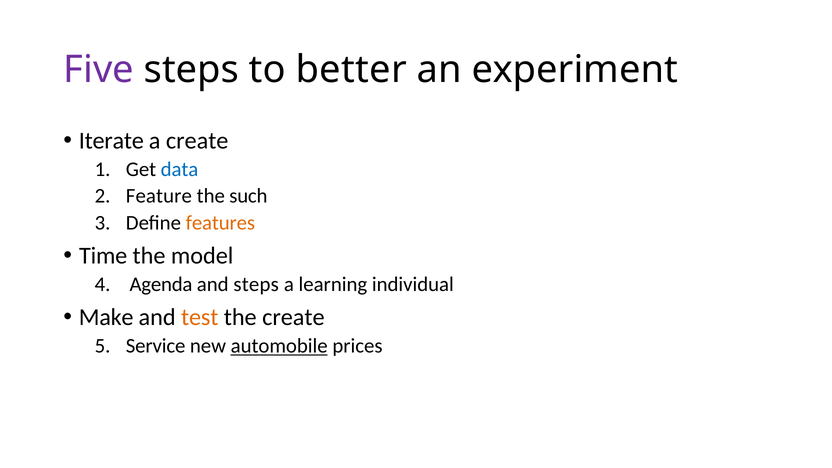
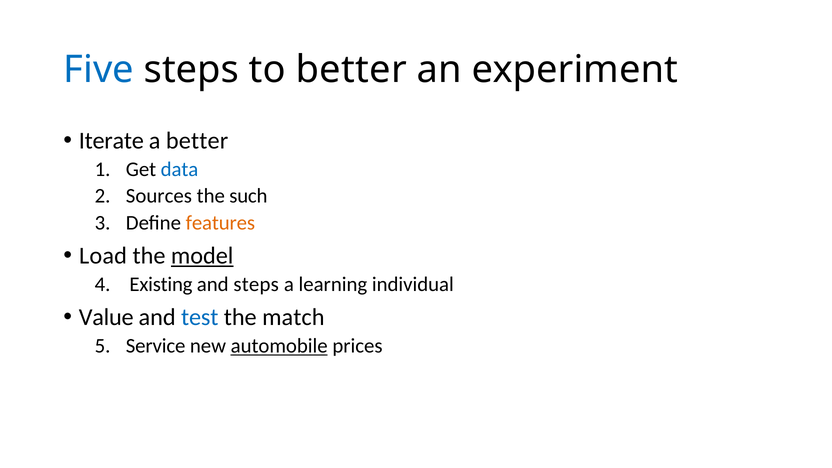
Five colour: purple -> blue
a create: create -> better
Feature: Feature -> Sources
Time: Time -> Load
model underline: none -> present
Agenda: Agenda -> Existing
Make: Make -> Value
test colour: orange -> blue
the create: create -> match
